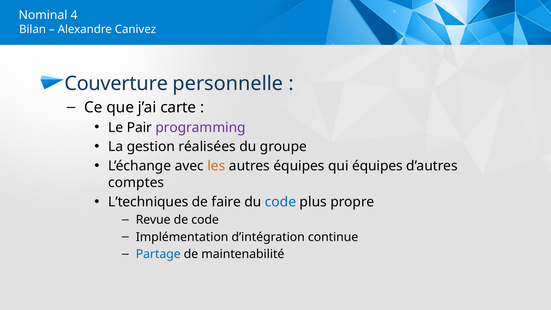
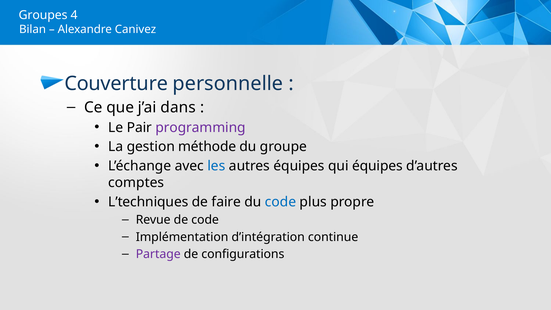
Nominal: Nominal -> Groupes
carte: carte -> dans
réalisées: réalisées -> méthode
les colour: orange -> blue
Partage colour: blue -> purple
maintenabilité: maintenabilité -> configurations
